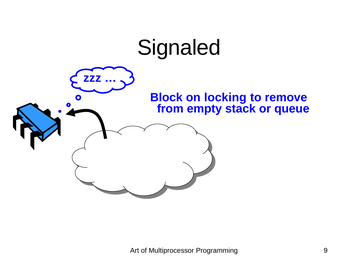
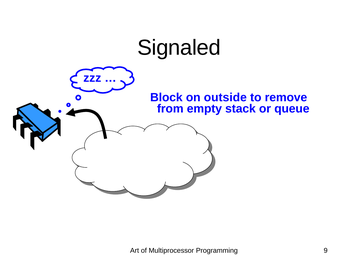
locking: locking -> outside
